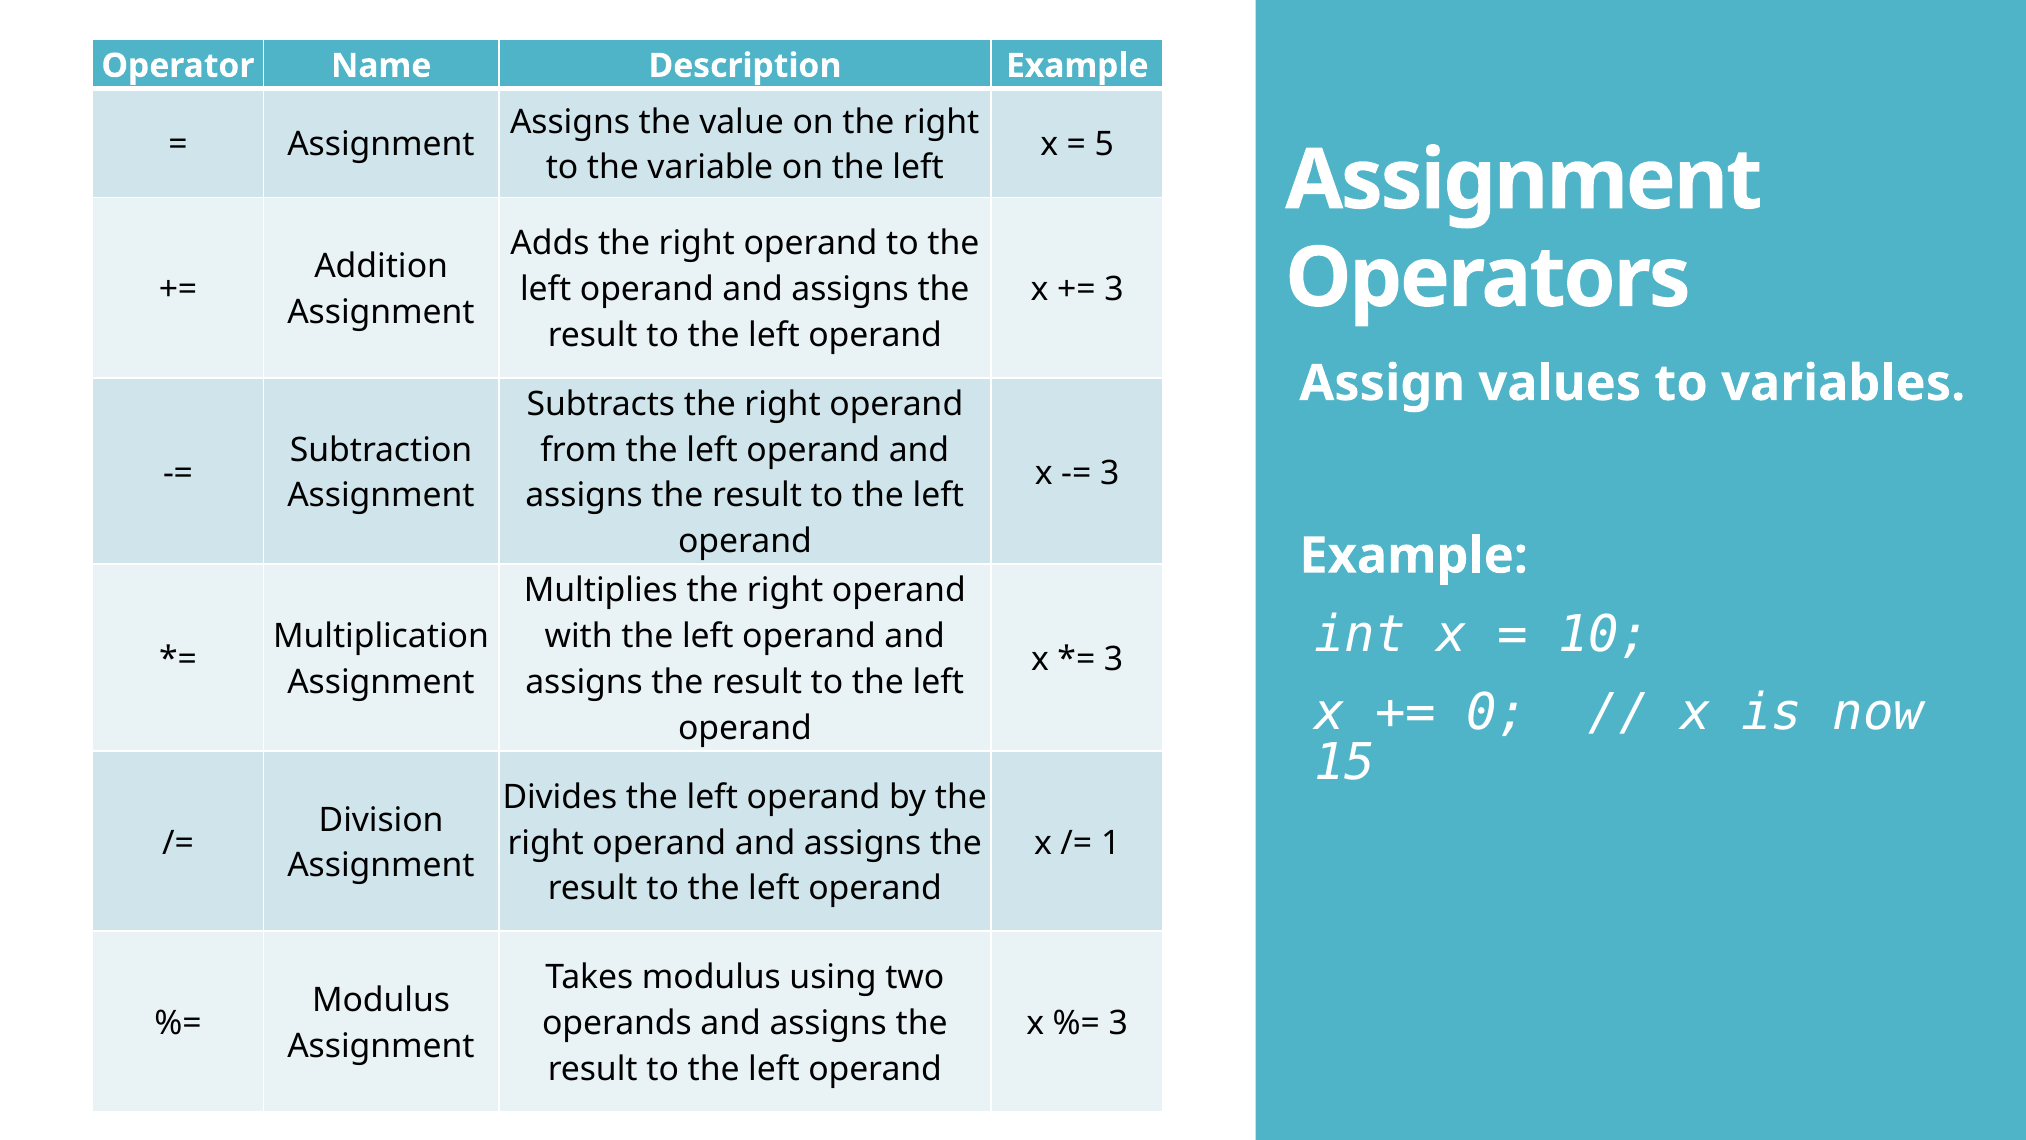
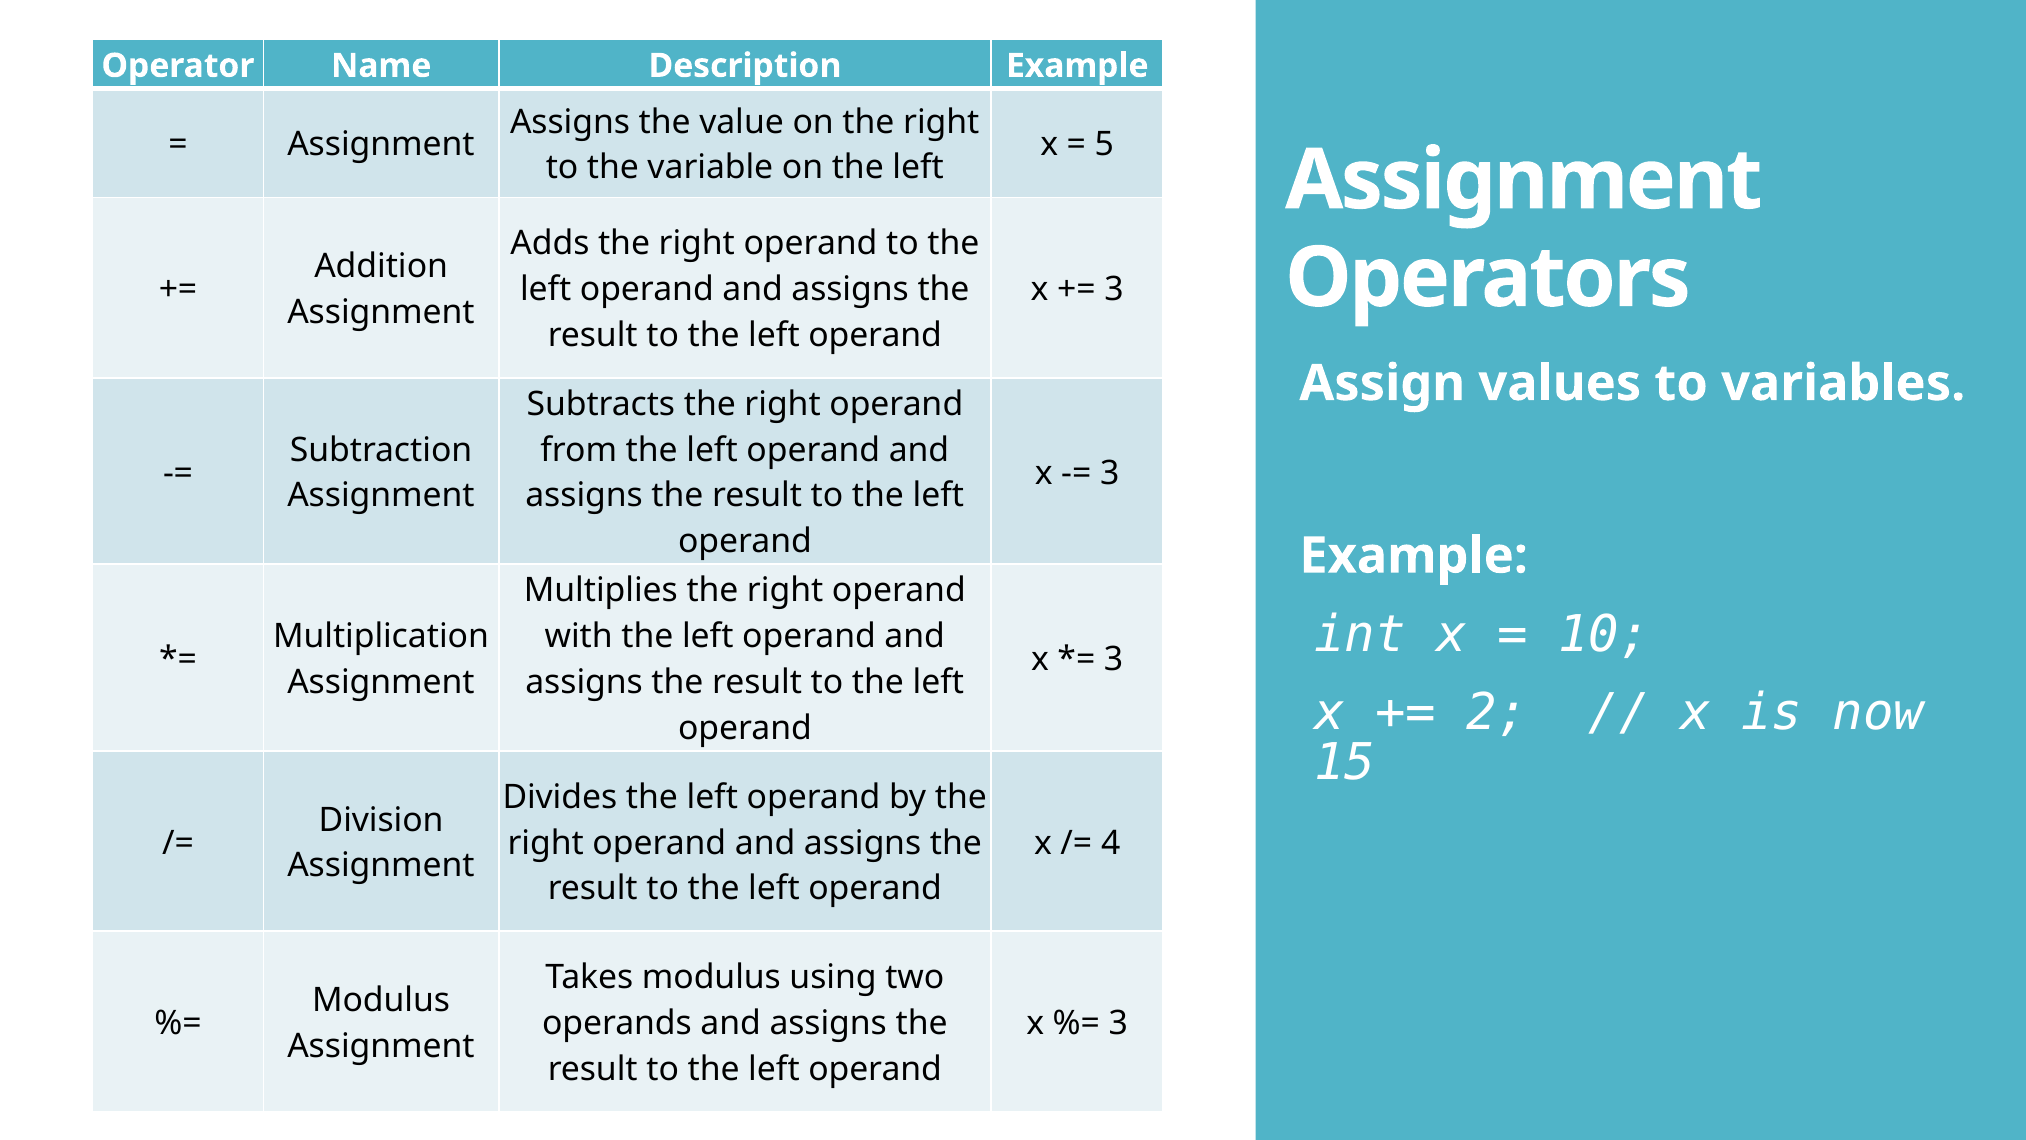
0: 0 -> 2
1: 1 -> 4
